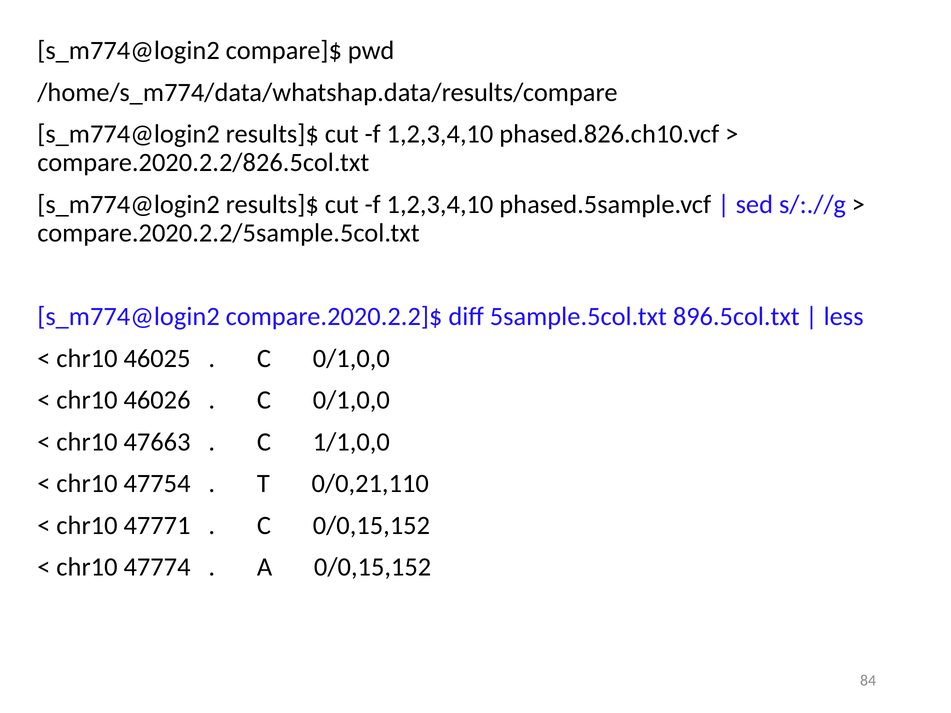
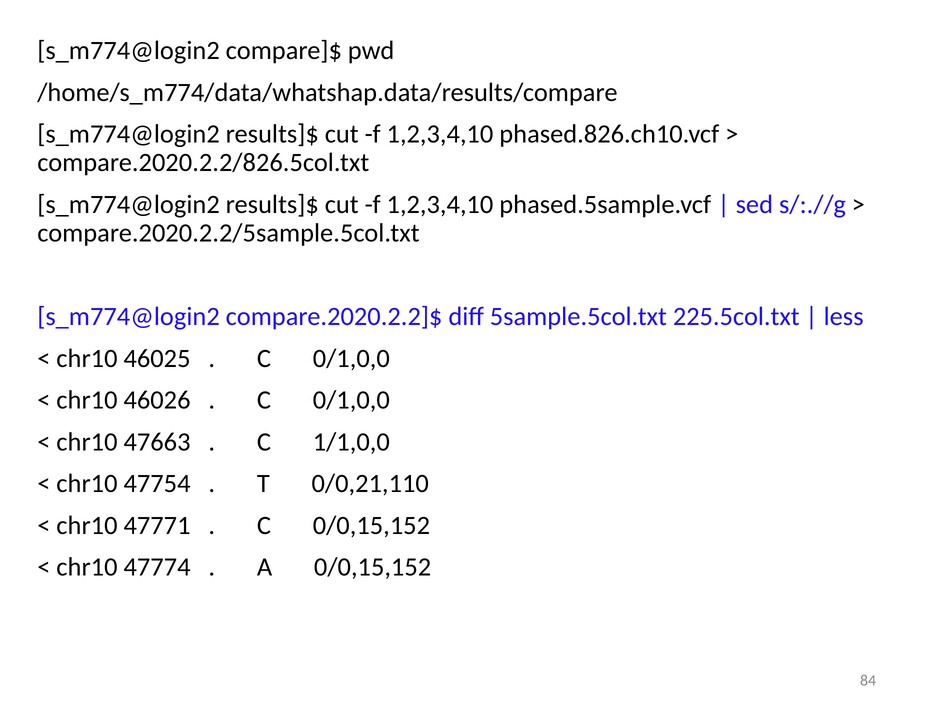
896.5col.txt: 896.5col.txt -> 225.5col.txt
